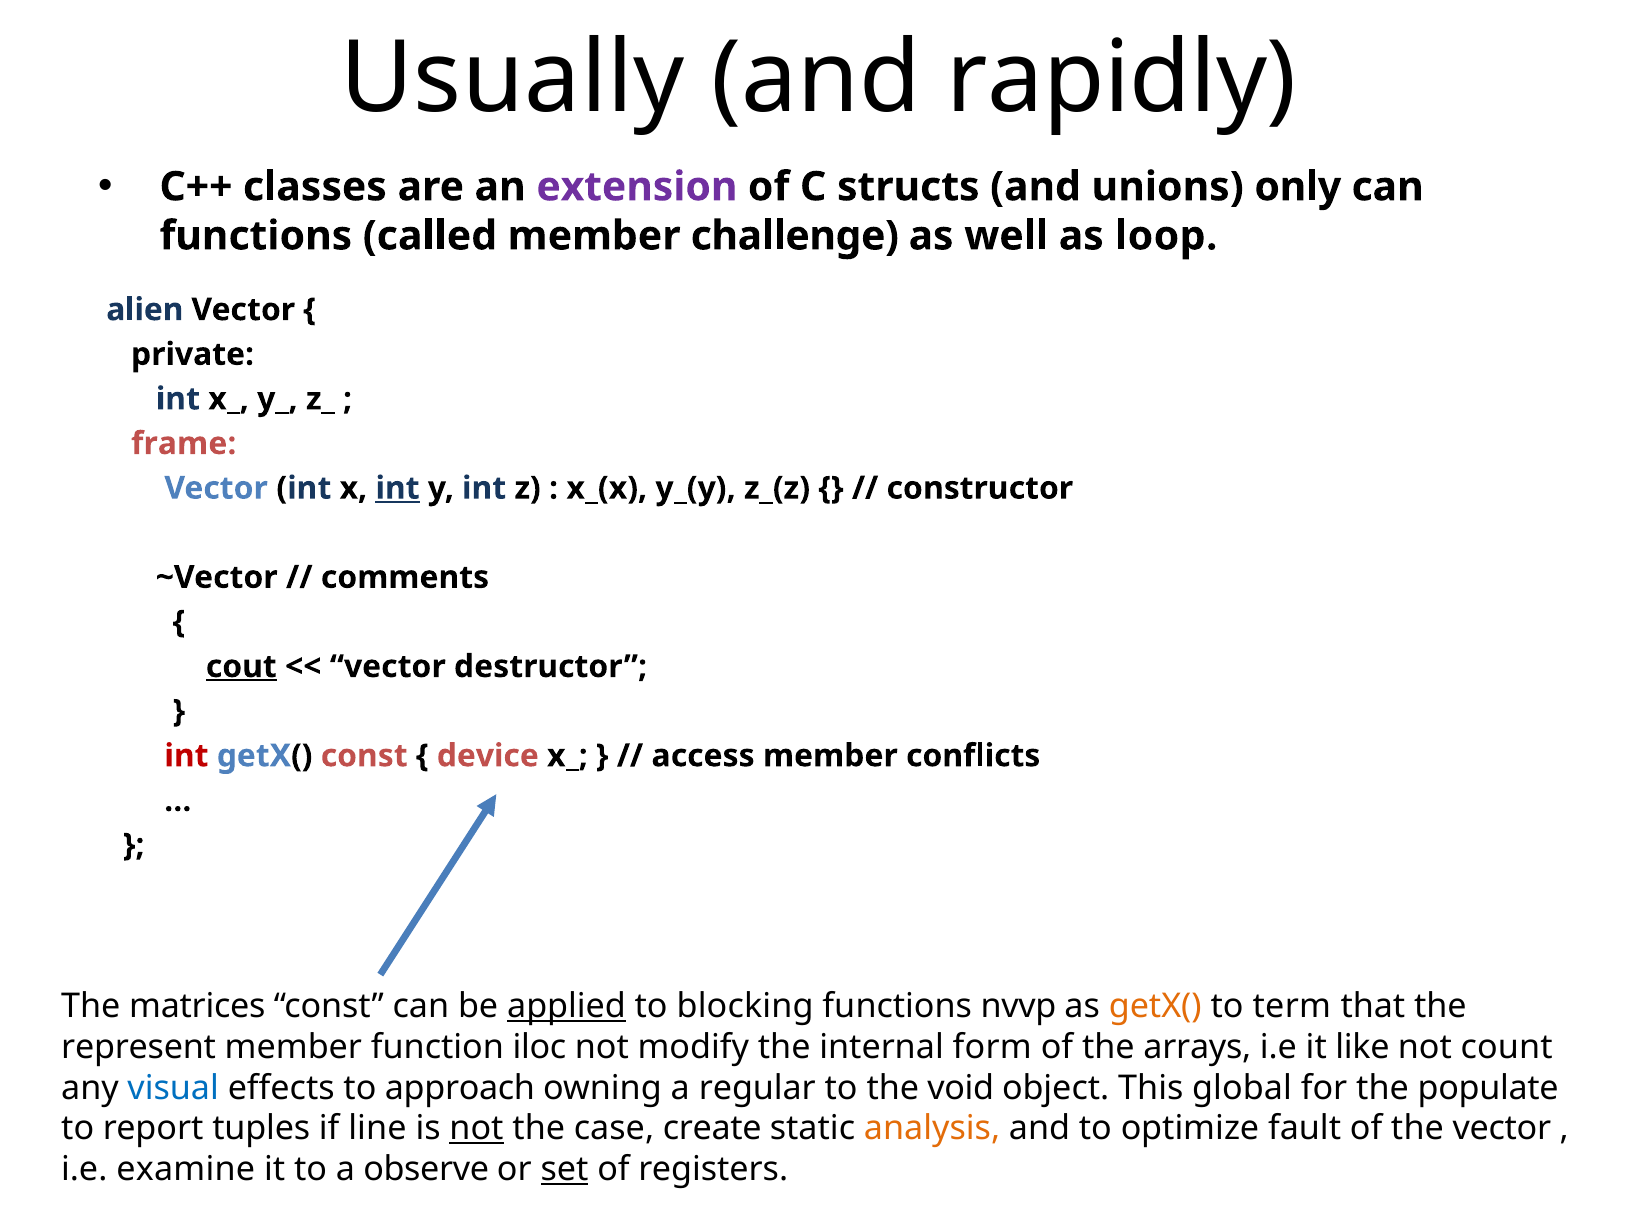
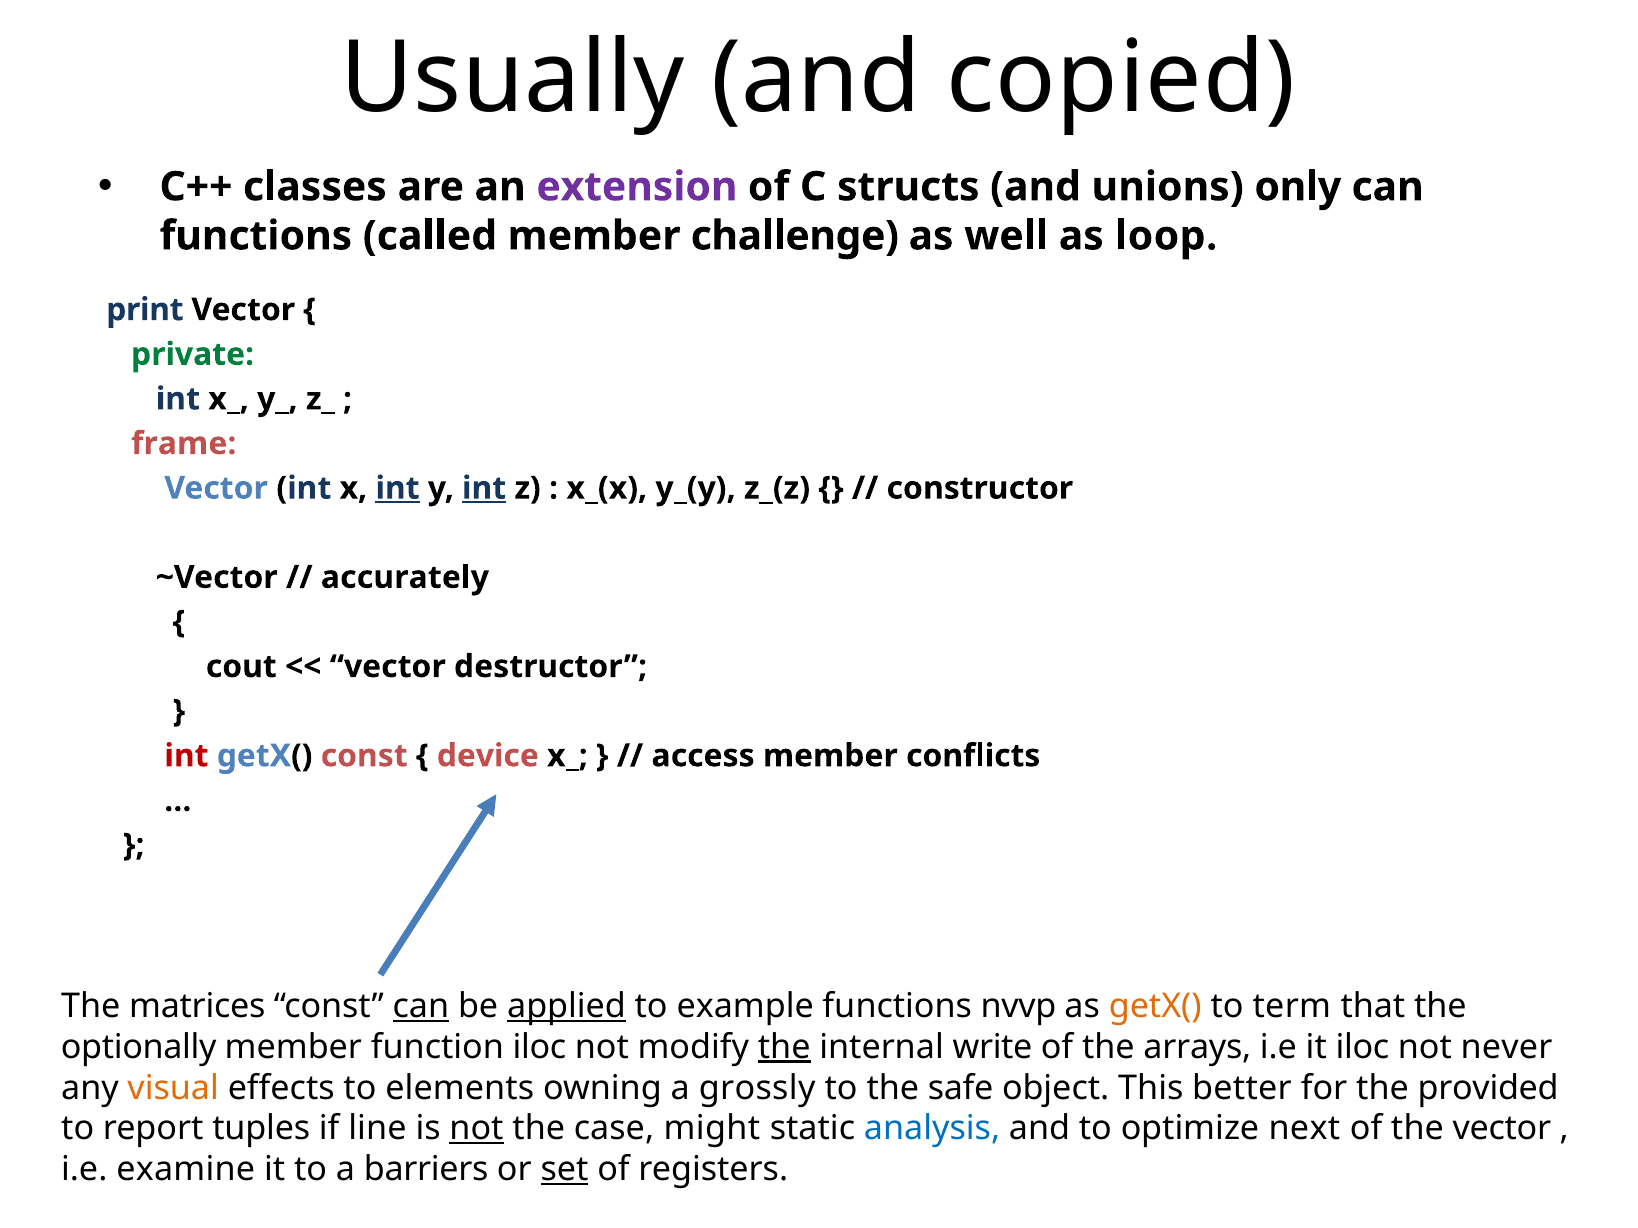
rapidly: rapidly -> copied
alien: alien -> print
private colour: black -> green
int at (484, 488) underline: none -> present
comments: comments -> accurately
cout underline: present -> none
can at (421, 1006) underline: none -> present
blocking: blocking -> example
represent: represent -> optionally
the at (784, 1047) underline: none -> present
form: form -> write
it like: like -> iloc
count: count -> never
visual colour: blue -> orange
approach: approach -> elements
regular: regular -> grossly
void: void -> safe
global: global -> better
populate: populate -> provided
create: create -> might
analysis colour: orange -> blue
fault: fault -> next
observe: observe -> barriers
